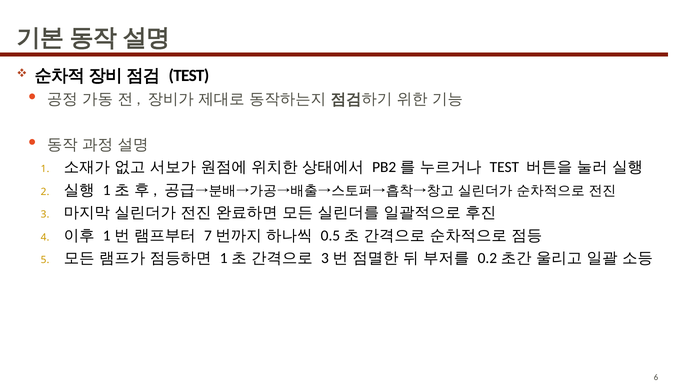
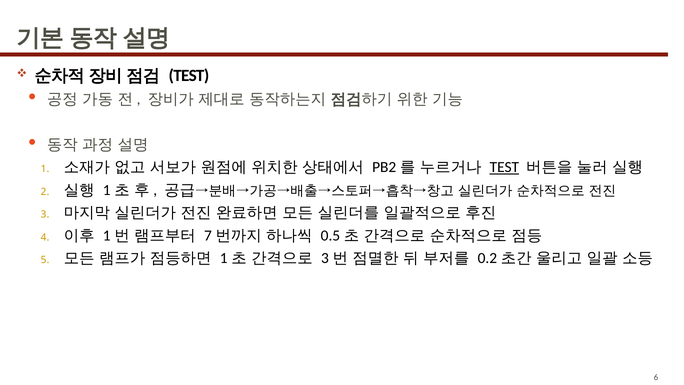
TEST at (504, 167) underline: none -> present
